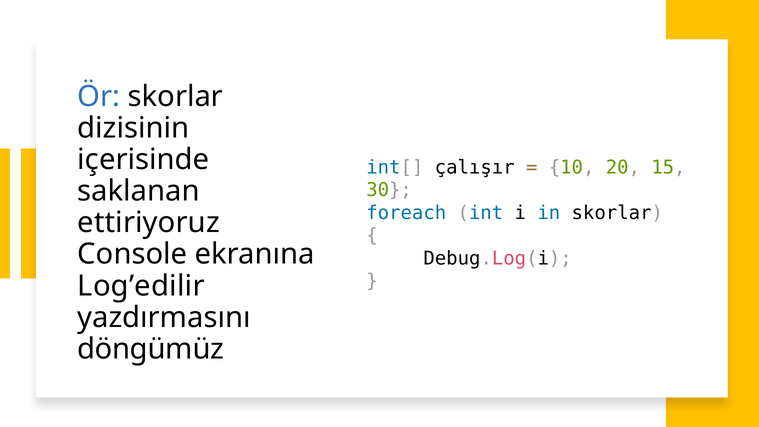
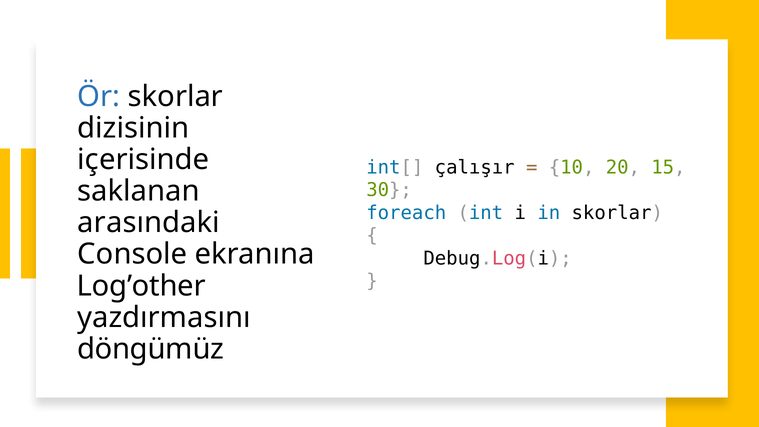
ettiriyoruz: ettiriyoruz -> arasındaki
Log’edilir: Log’edilir -> Log’other
